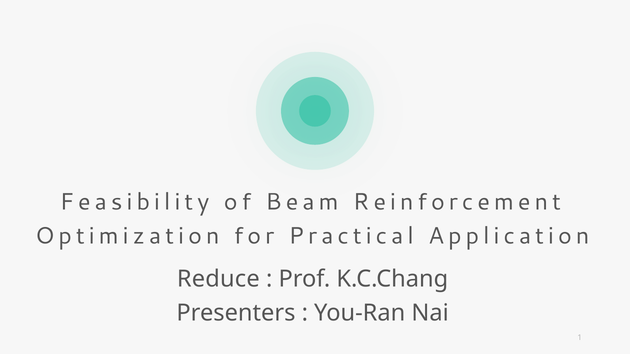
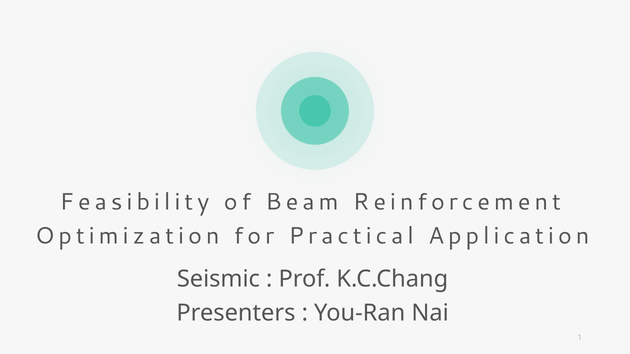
Reduce: Reduce -> Seismic
